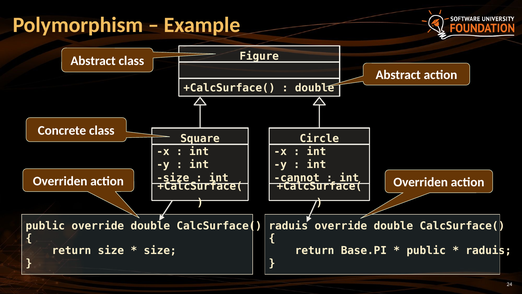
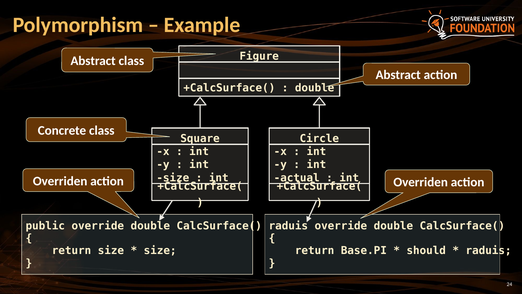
cannot: cannot -> actual
public at (426, 250): public -> should
